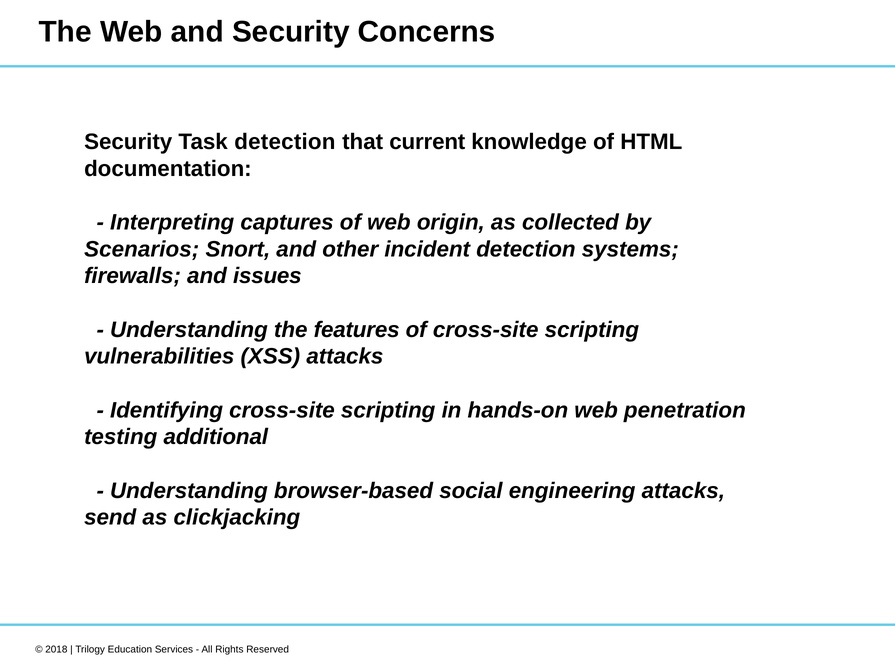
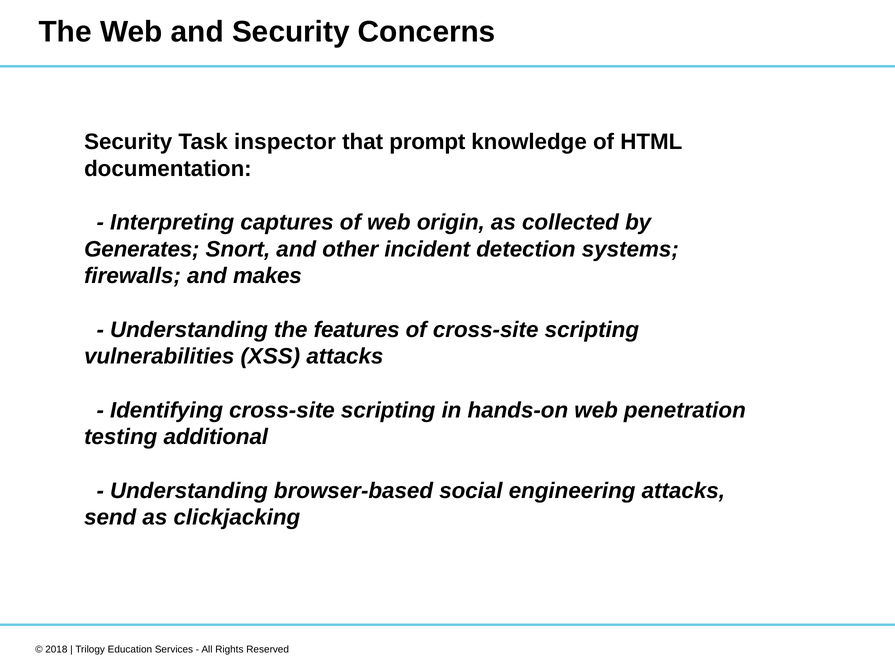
Task detection: detection -> inspector
current: current -> prompt
Scenarios: Scenarios -> Generates
issues: issues -> makes
